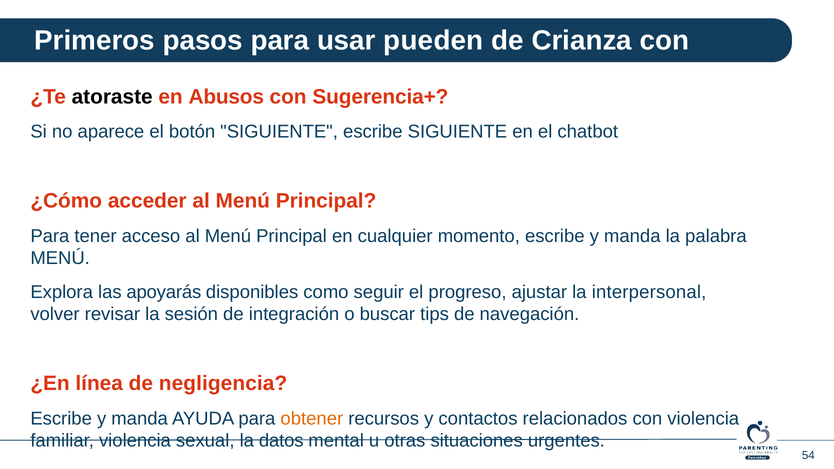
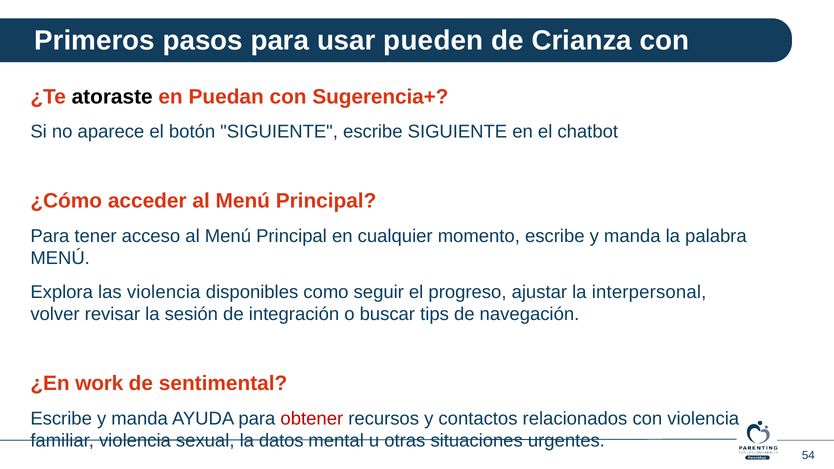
Abusos: Abusos -> Puedan
las apoyarás: apoyarás -> violencia
línea: línea -> work
negligencia: negligencia -> sentimental
obtener colour: orange -> red
